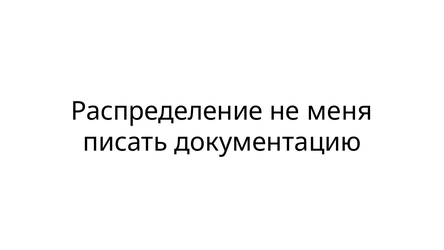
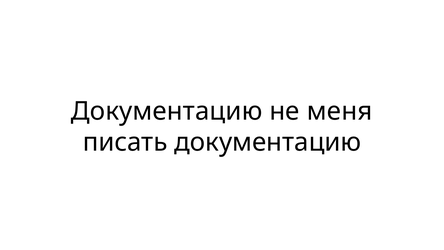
Распределение at (167, 111): Распределение -> Документацию
